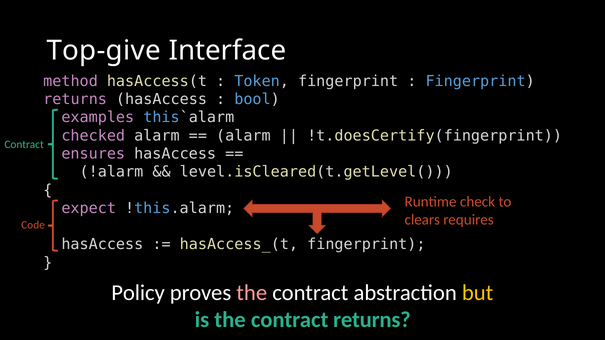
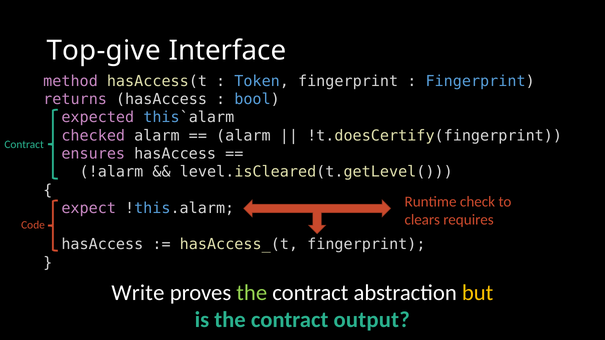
examples: examples -> expected
Policy: Policy -> Write
the at (252, 293) colour: pink -> light green
contract returns: returns -> output
